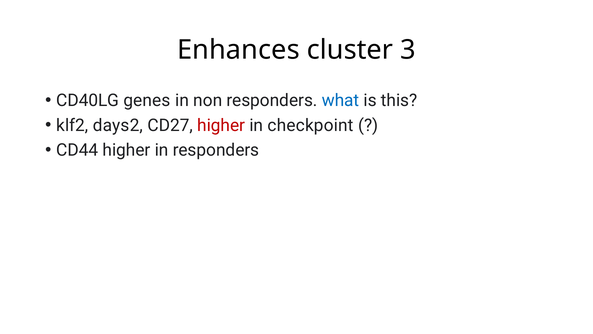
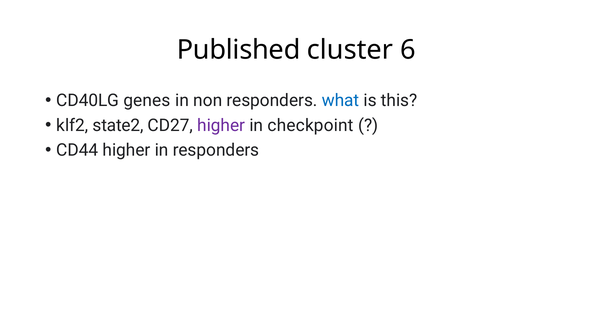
Enhances: Enhances -> Published
3: 3 -> 6
days2: days2 -> state2
higher at (221, 125) colour: red -> purple
